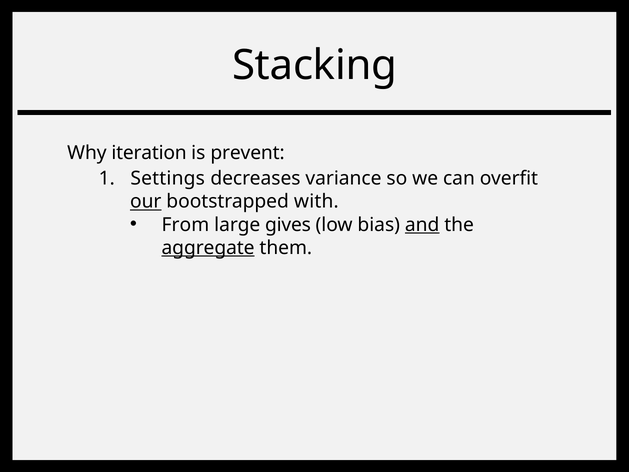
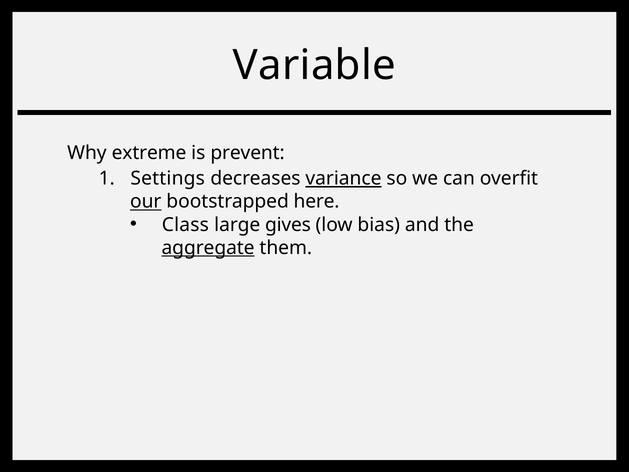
Stacking: Stacking -> Variable
iteration: iteration -> extreme
variance underline: none -> present
with: with -> here
From: From -> Class
and underline: present -> none
